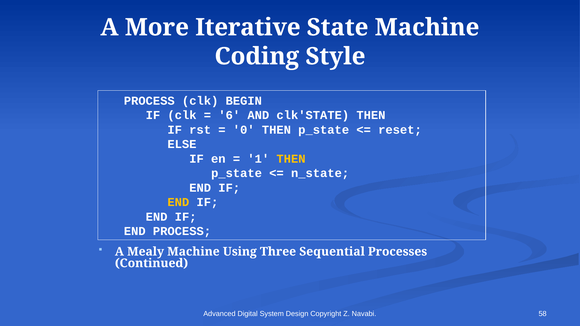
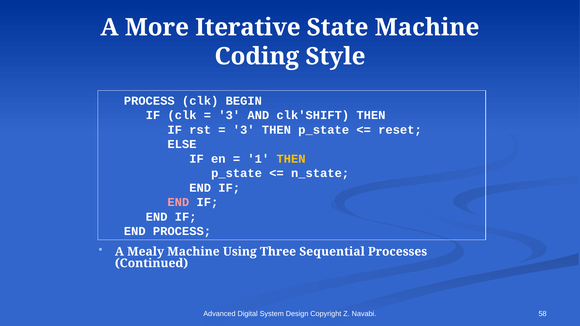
6 at (229, 115): 6 -> 3
clk'STATE: clk'STATE -> clk'SHIFT
0 at (244, 130): 0 -> 3
END at (178, 202) colour: yellow -> pink
